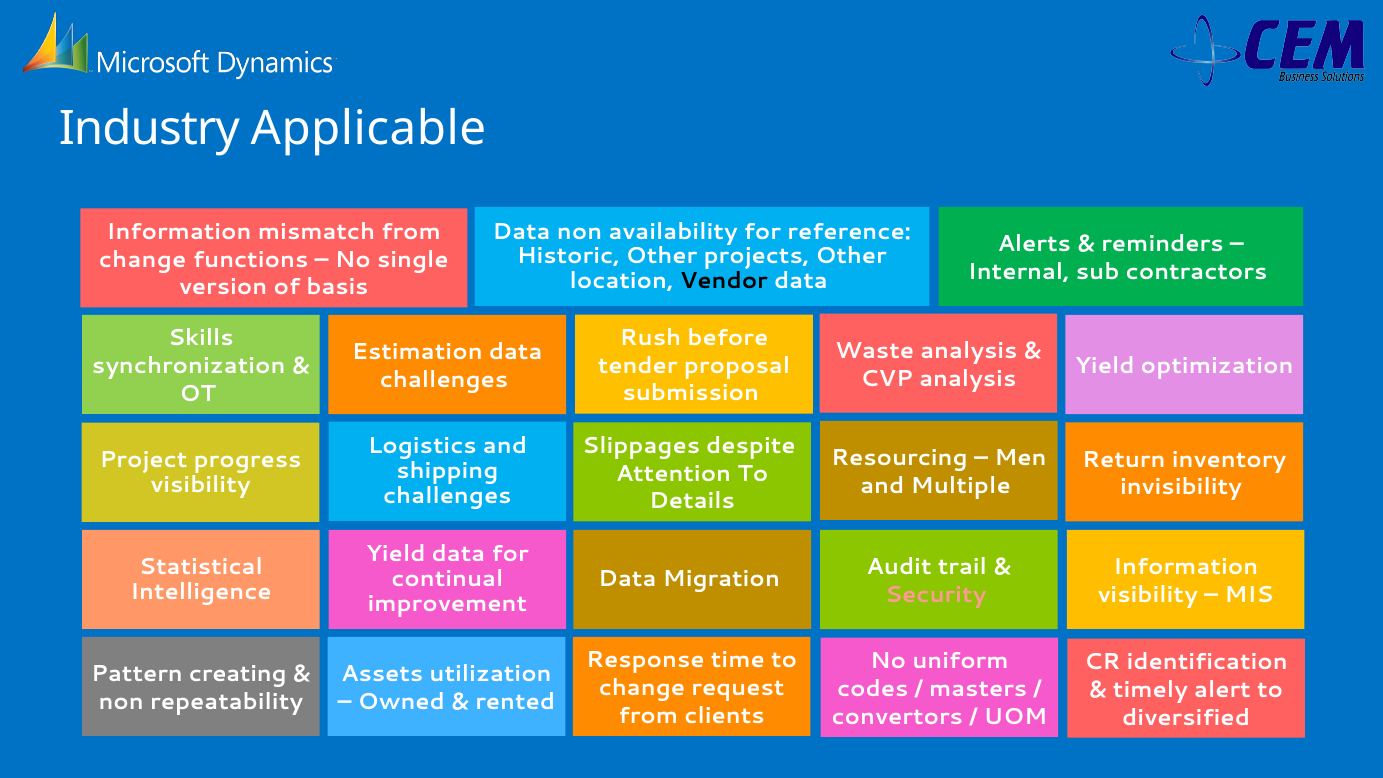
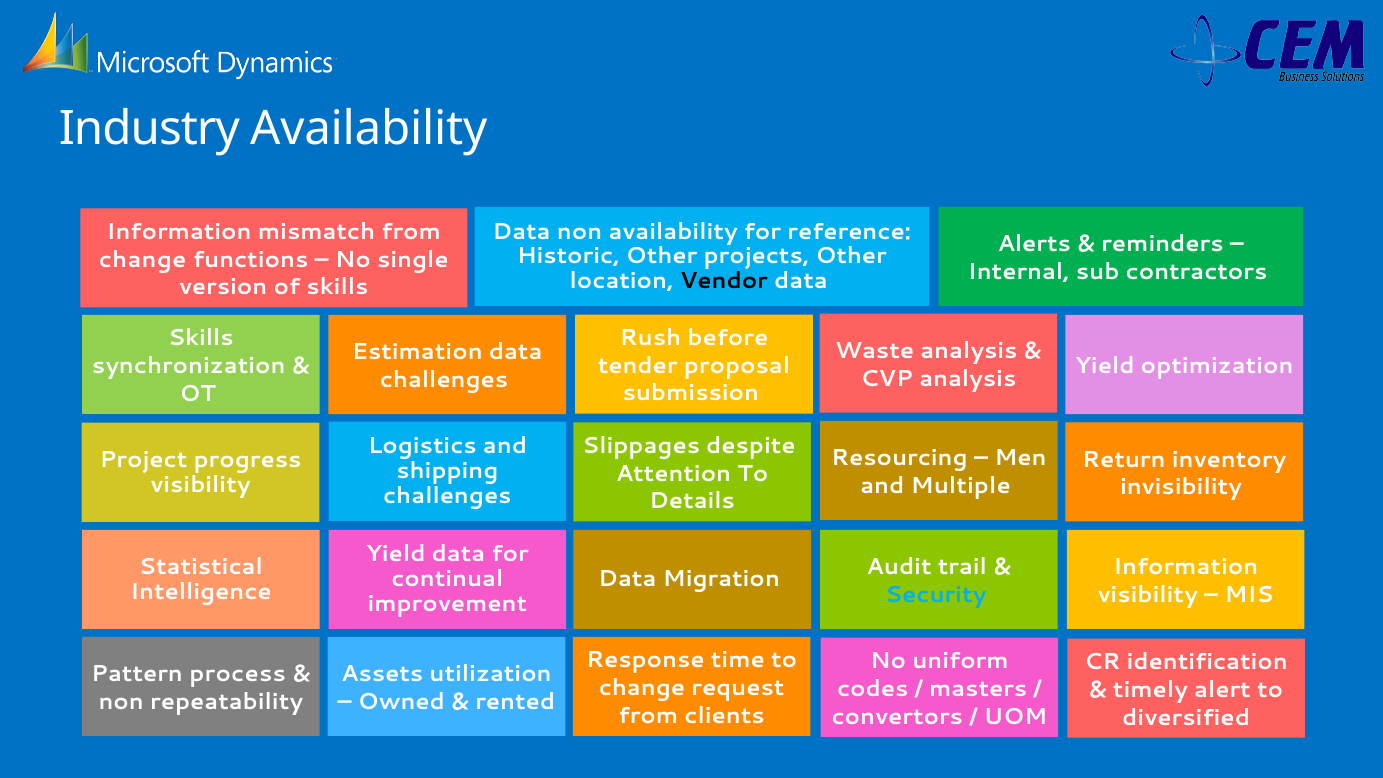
Industry Applicable: Applicable -> Availability
of basis: basis -> skills
Security colour: pink -> light blue
creating: creating -> process
